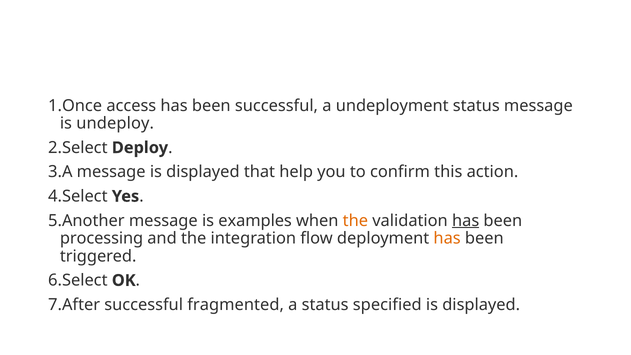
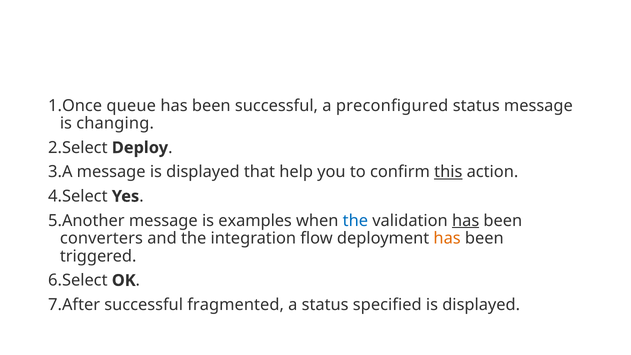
access: access -> queue
undeployment: undeployment -> preconfigured
undeploy: undeploy -> changing
this underline: none -> present
the at (355, 221) colour: orange -> blue
processing: processing -> converters
